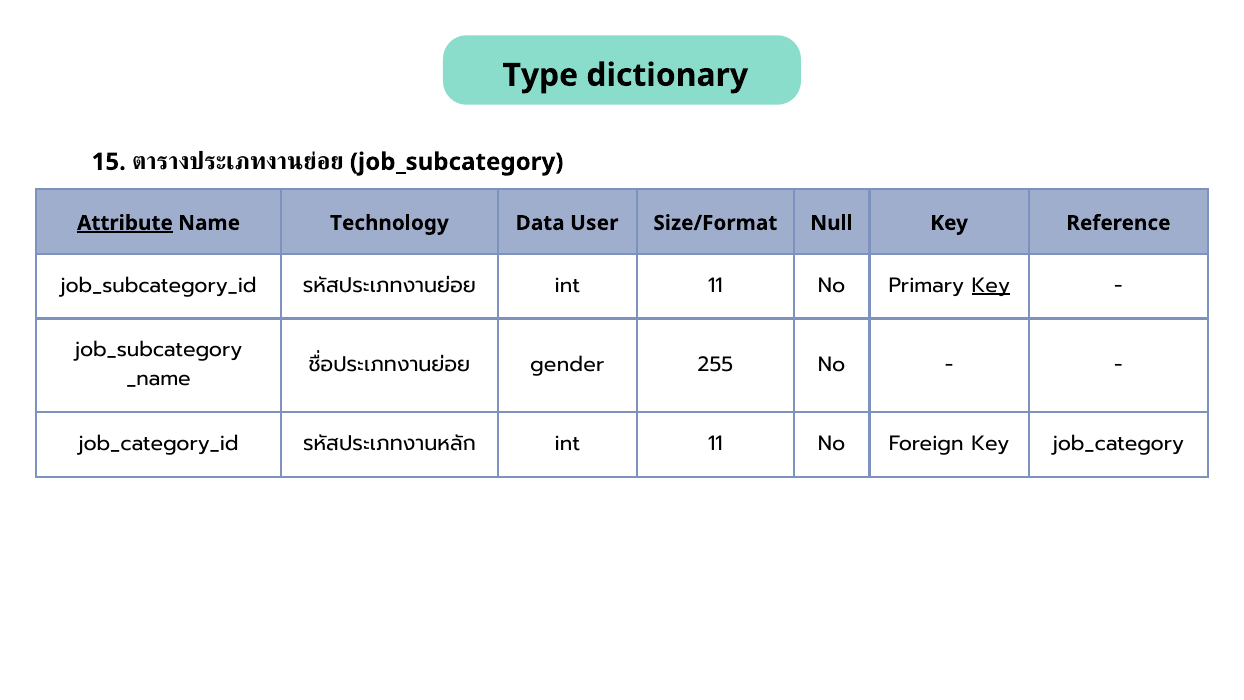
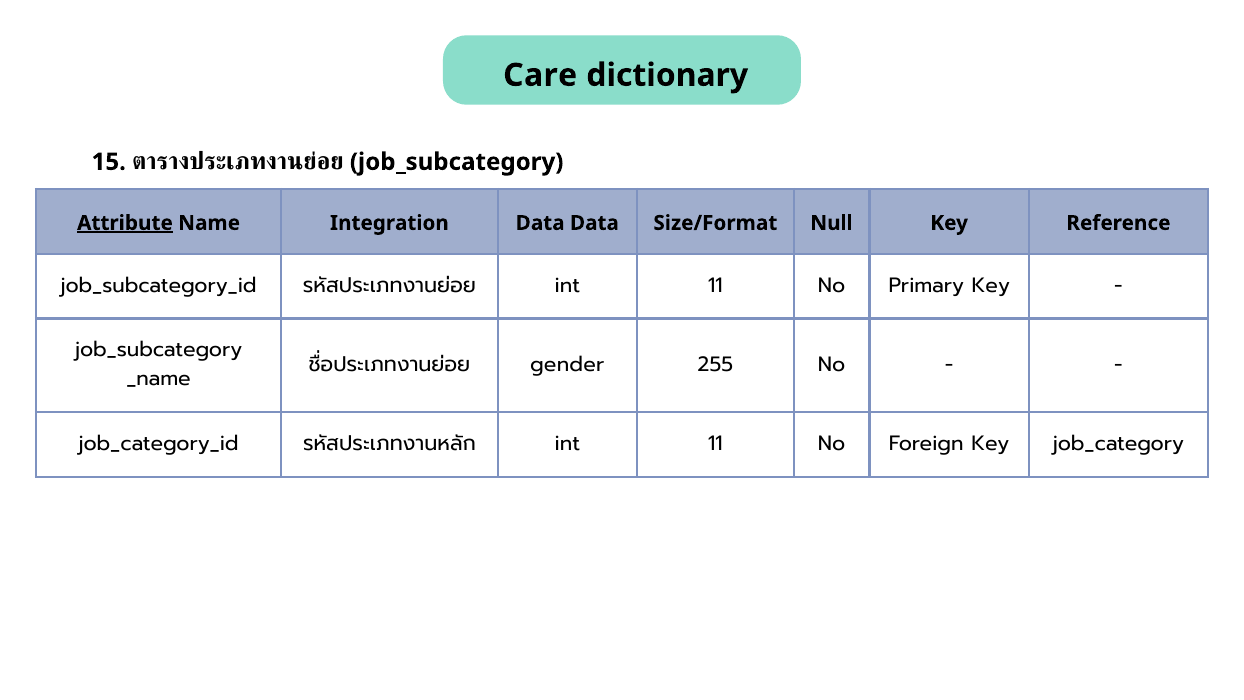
Type: Type -> Care
Technology: Technology -> Integration
Data User: User -> Data
Key at (991, 285) underline: present -> none
